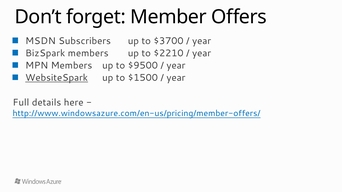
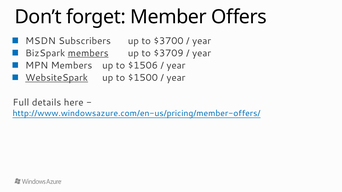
members at (88, 53) underline: none -> present
$2210: $2210 -> $3709
$9500: $9500 -> $1506
